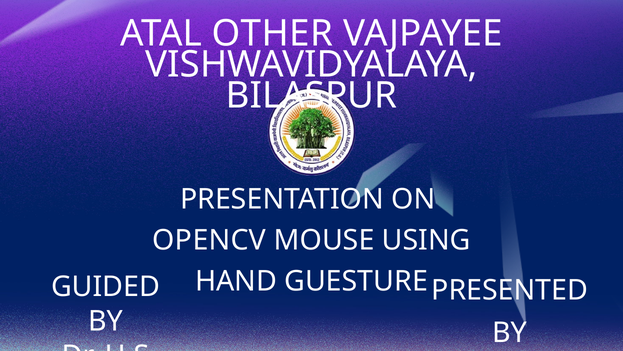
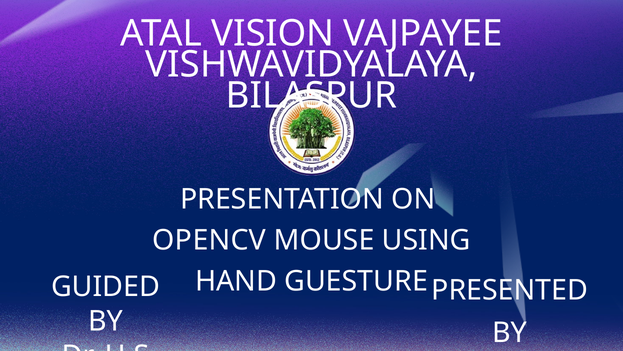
OTHER: OTHER -> VISION
